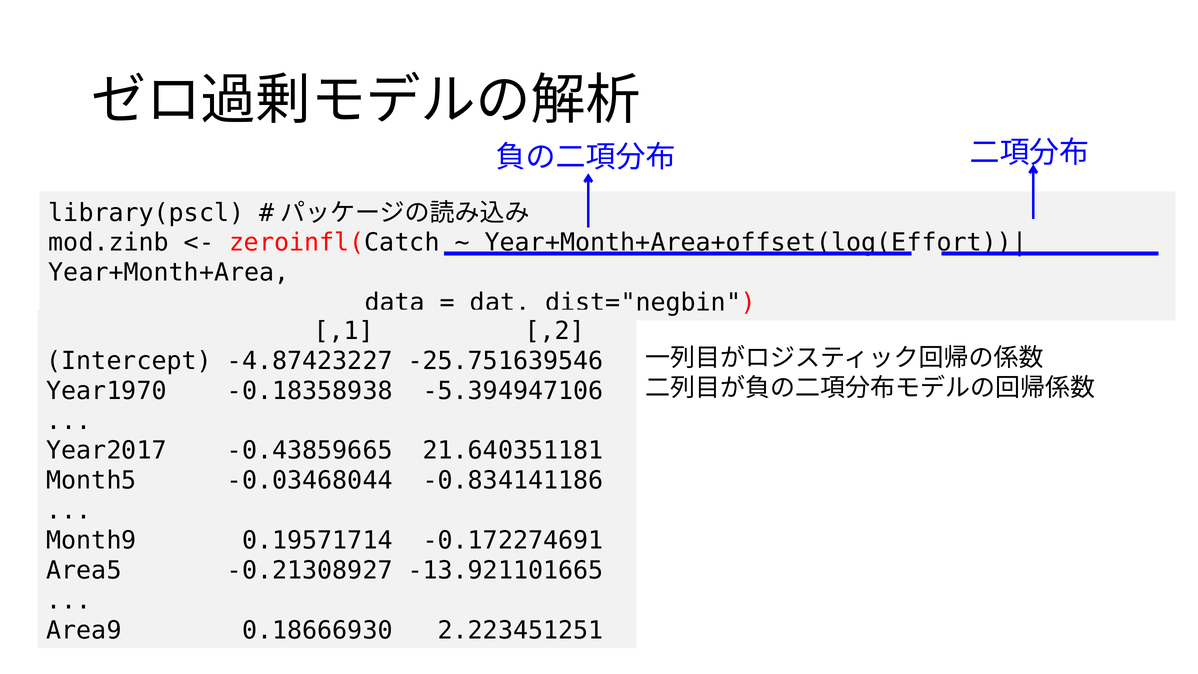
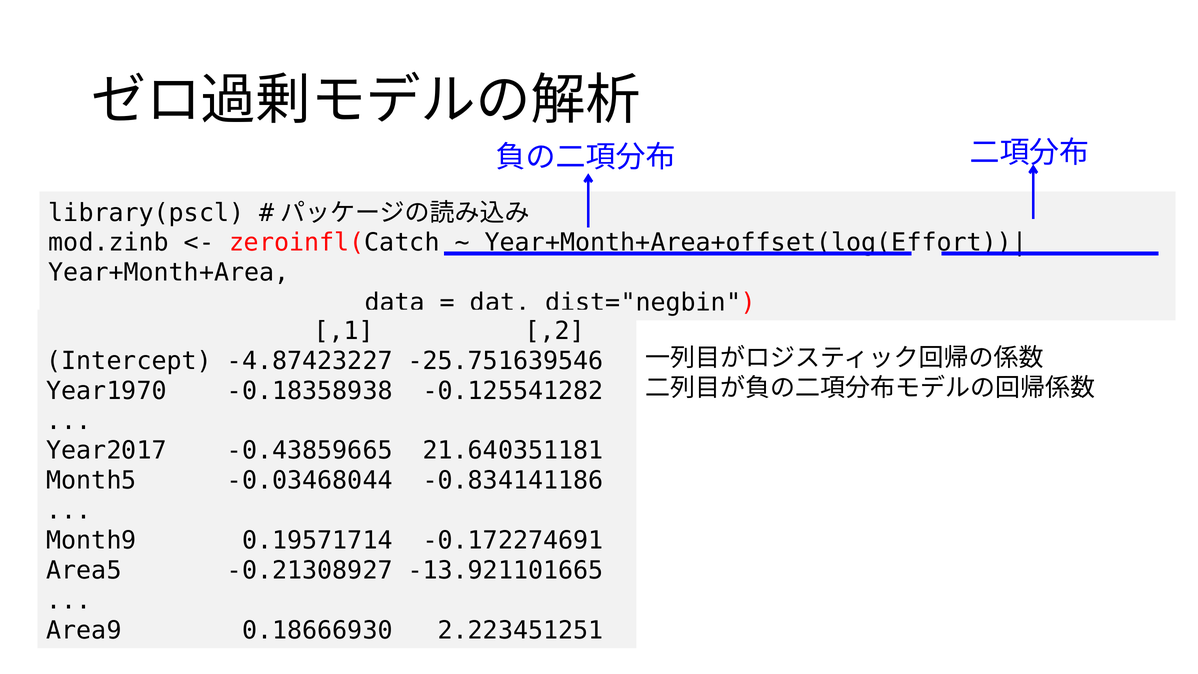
-5.394947106: -5.394947106 -> -0.125541282
